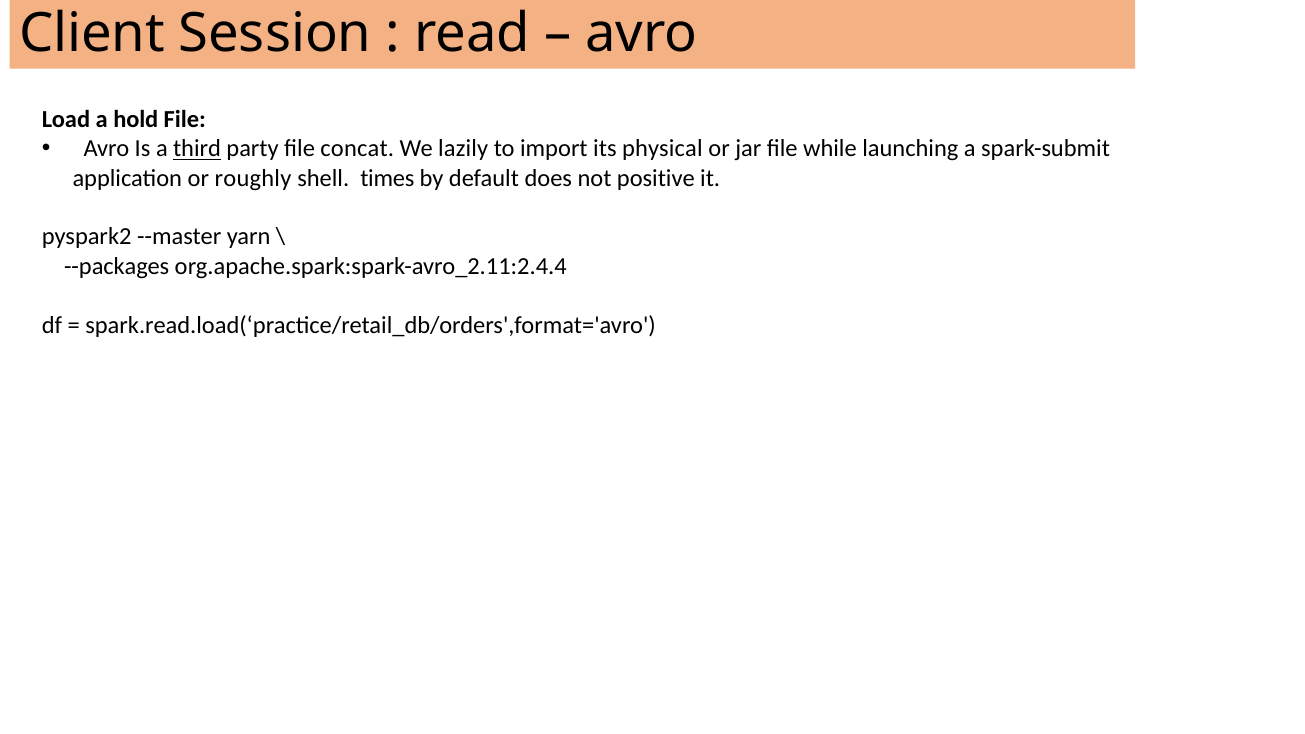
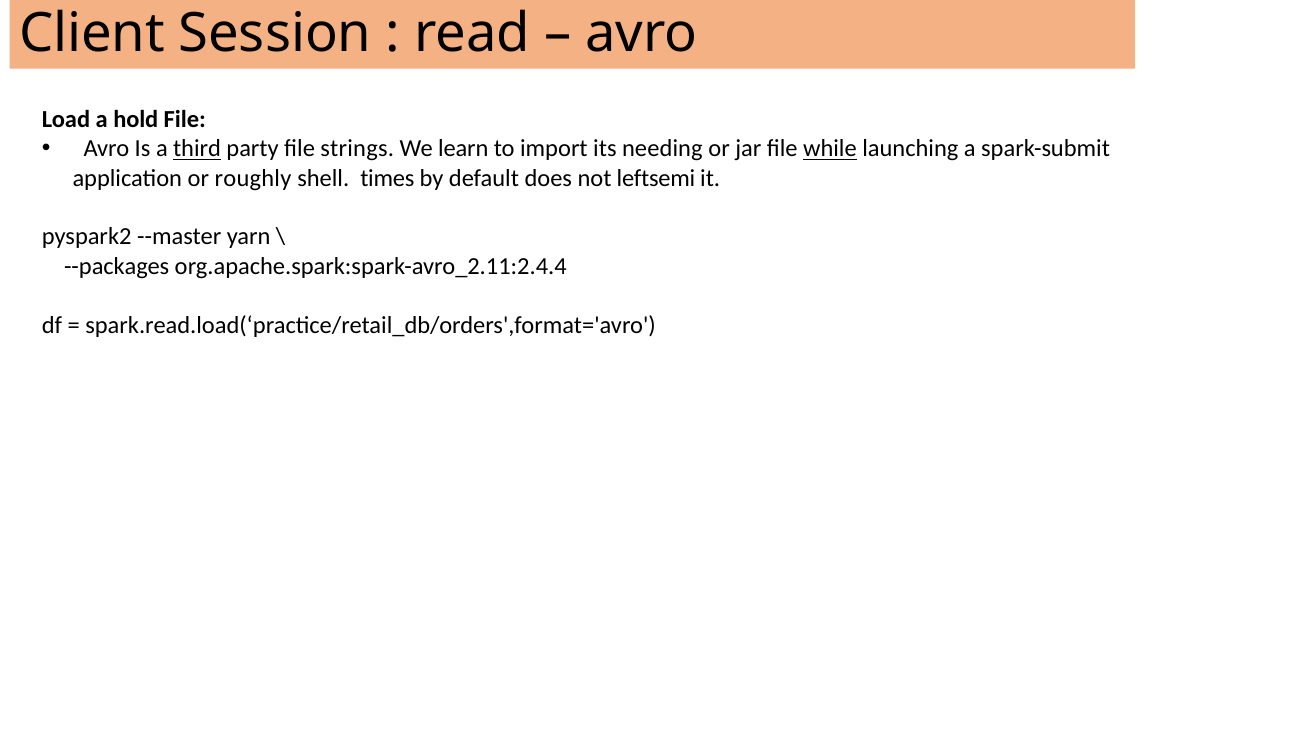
concat: concat -> strings
lazily: lazily -> learn
physical: physical -> needing
while underline: none -> present
positive: positive -> leftsemi
